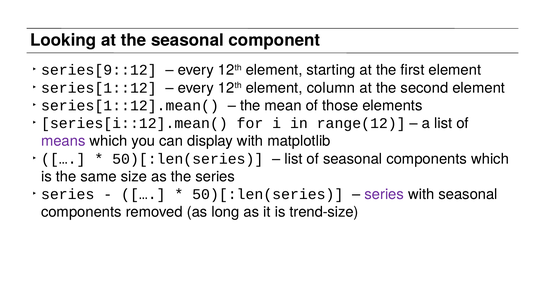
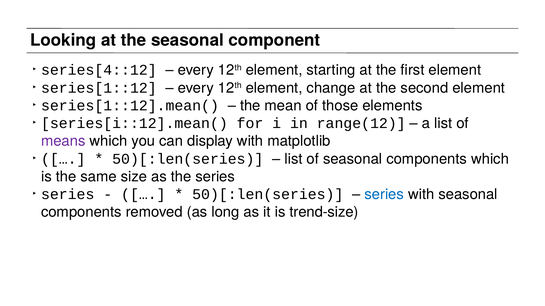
series[9::12: series[9::12 -> series[4::12
column: column -> change
series at (384, 194) colour: purple -> blue
